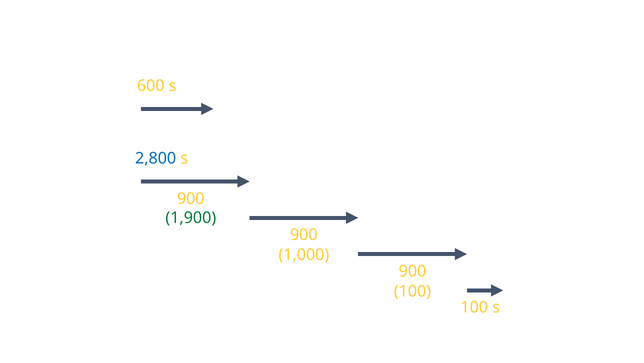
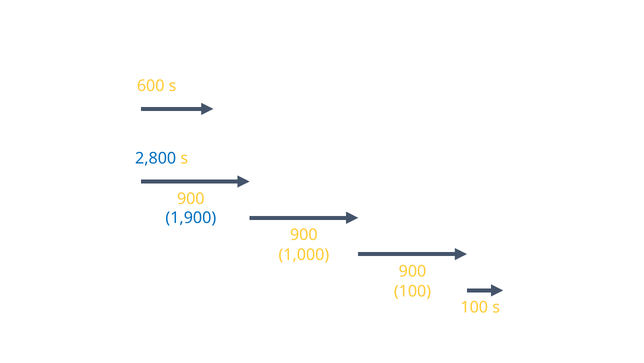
1,900 colour: green -> blue
